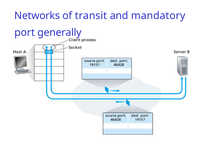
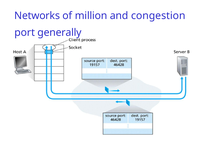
transit: transit -> million
mandatory: mandatory -> congestion
